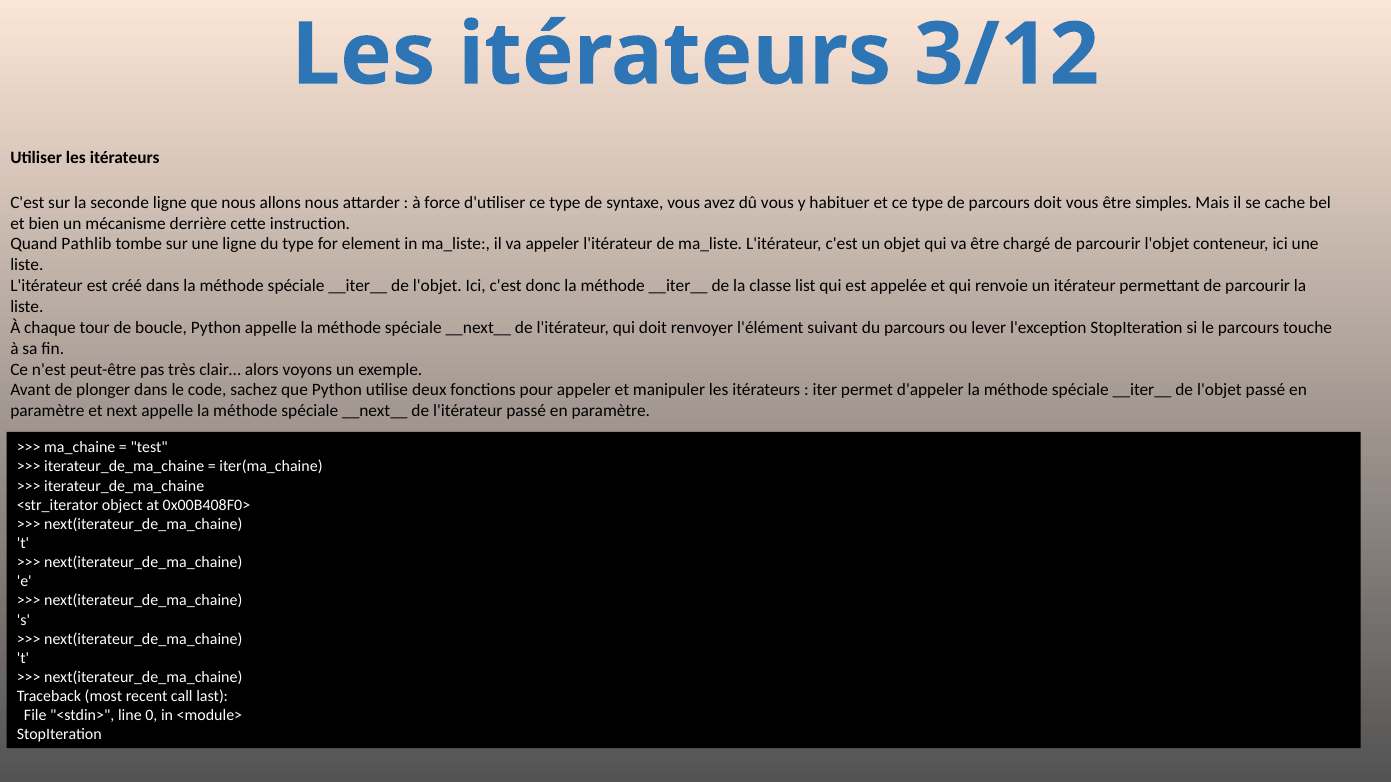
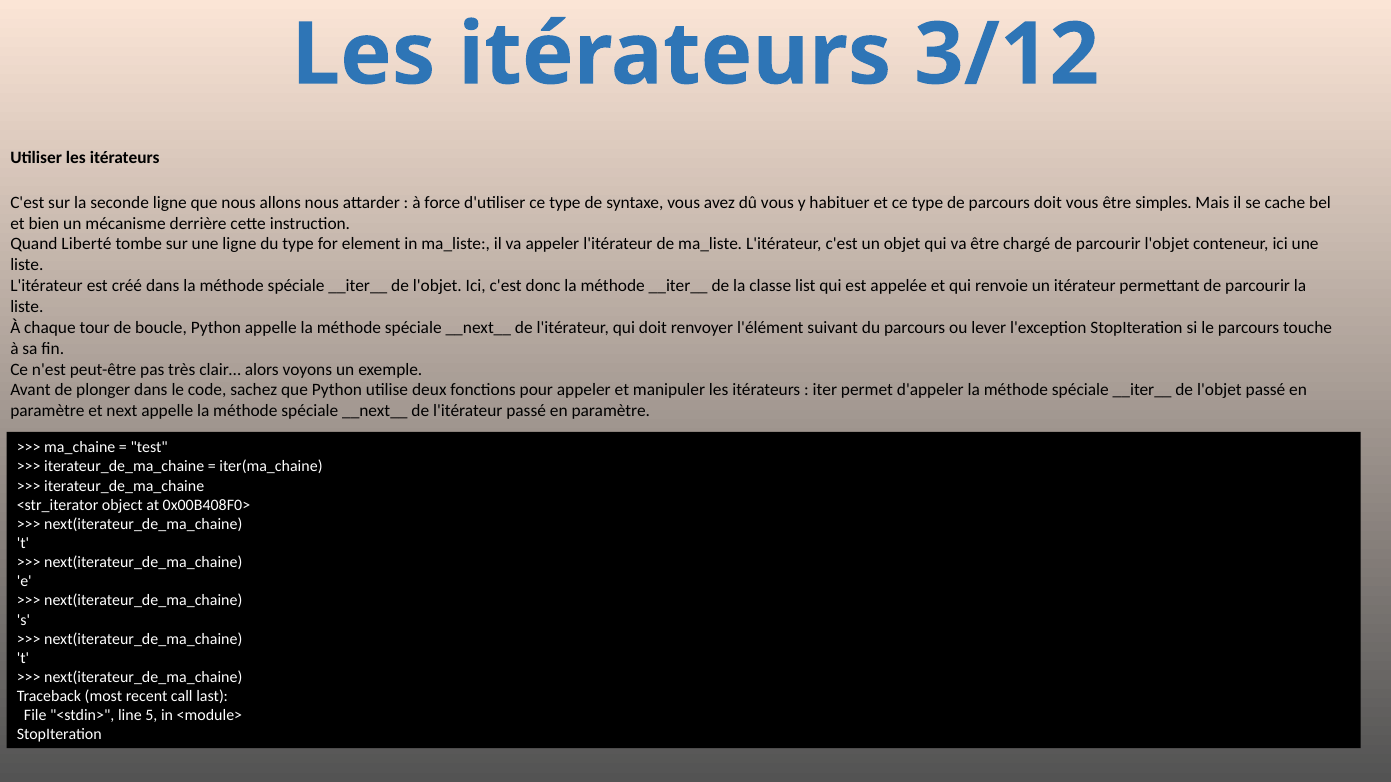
Pathlib: Pathlib -> Liberté
0: 0 -> 5
